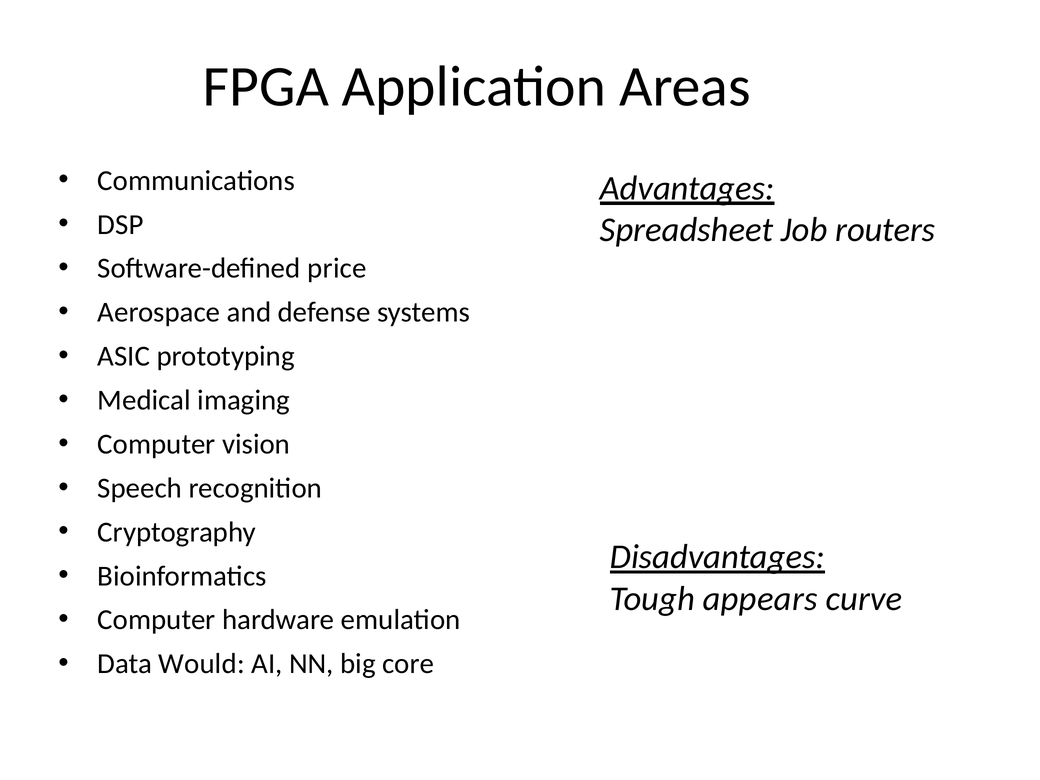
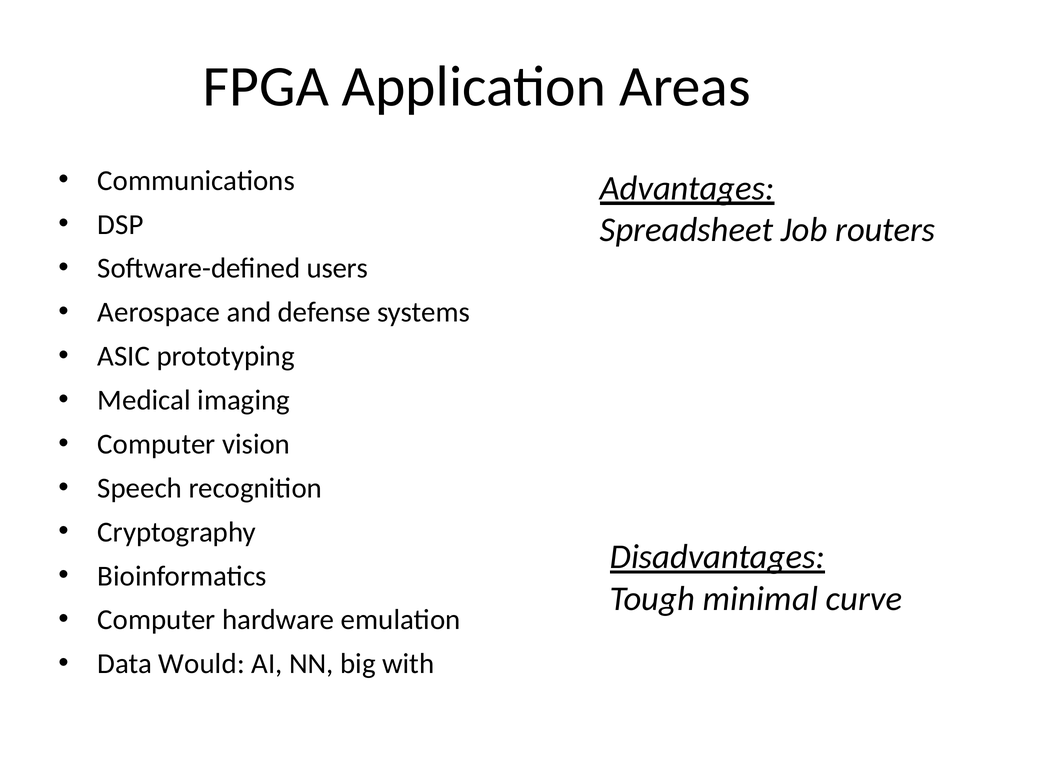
price: price -> users
appears: appears -> minimal
core: core -> with
